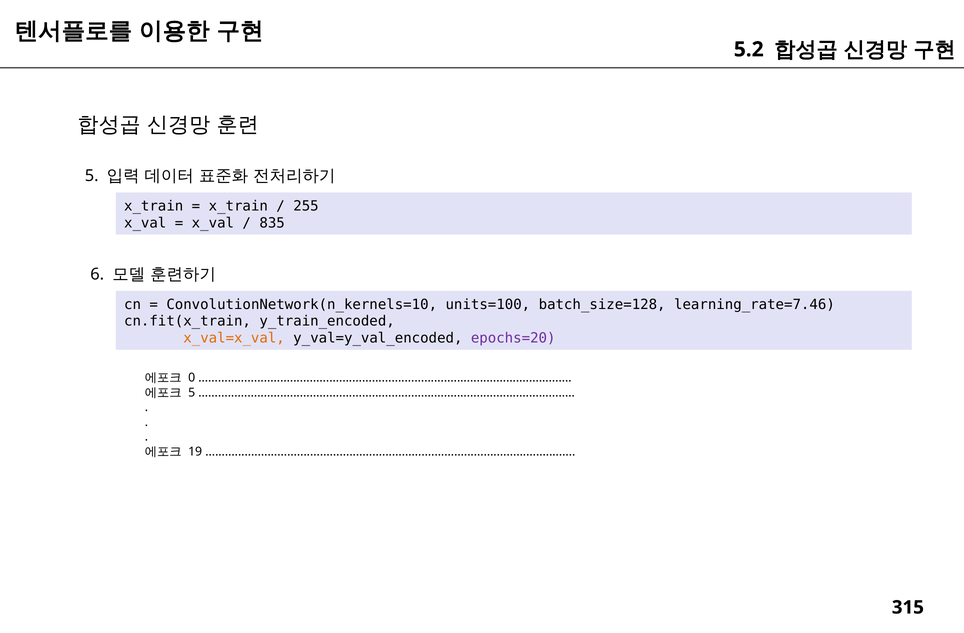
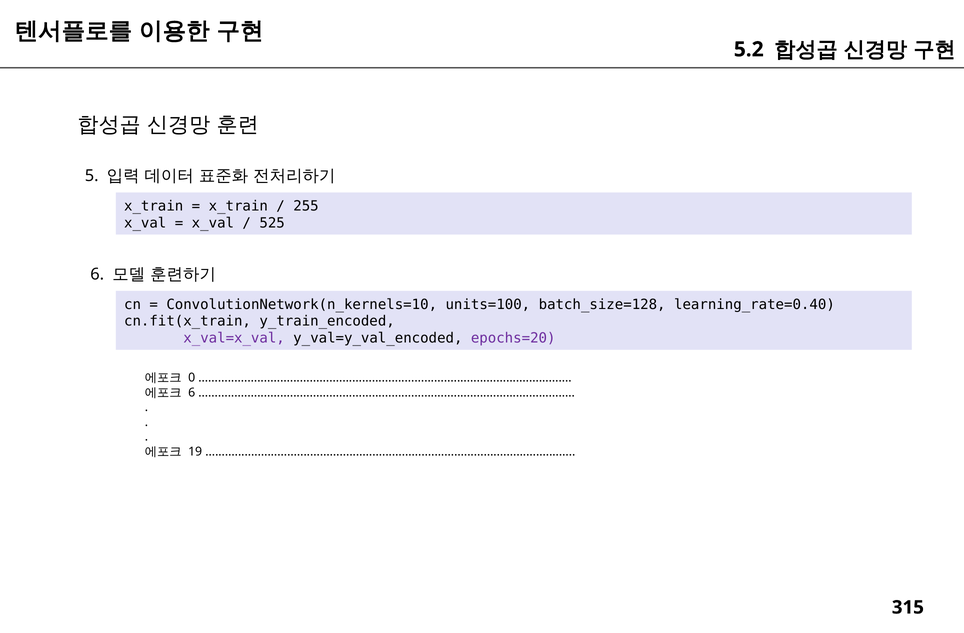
835: 835 -> 525
learning_rate=7.46: learning_rate=7.46 -> learning_rate=0.40
x_val=x_val colour: orange -> purple
5 at (192, 393): 5 -> 6
